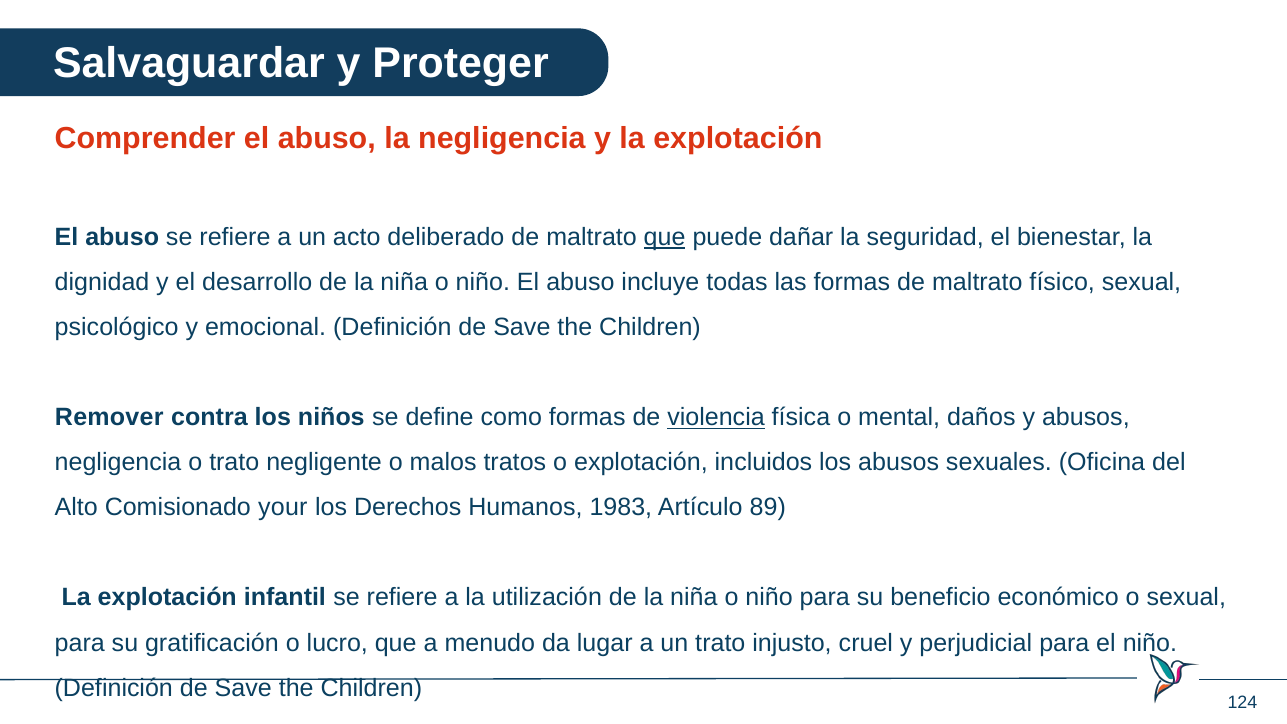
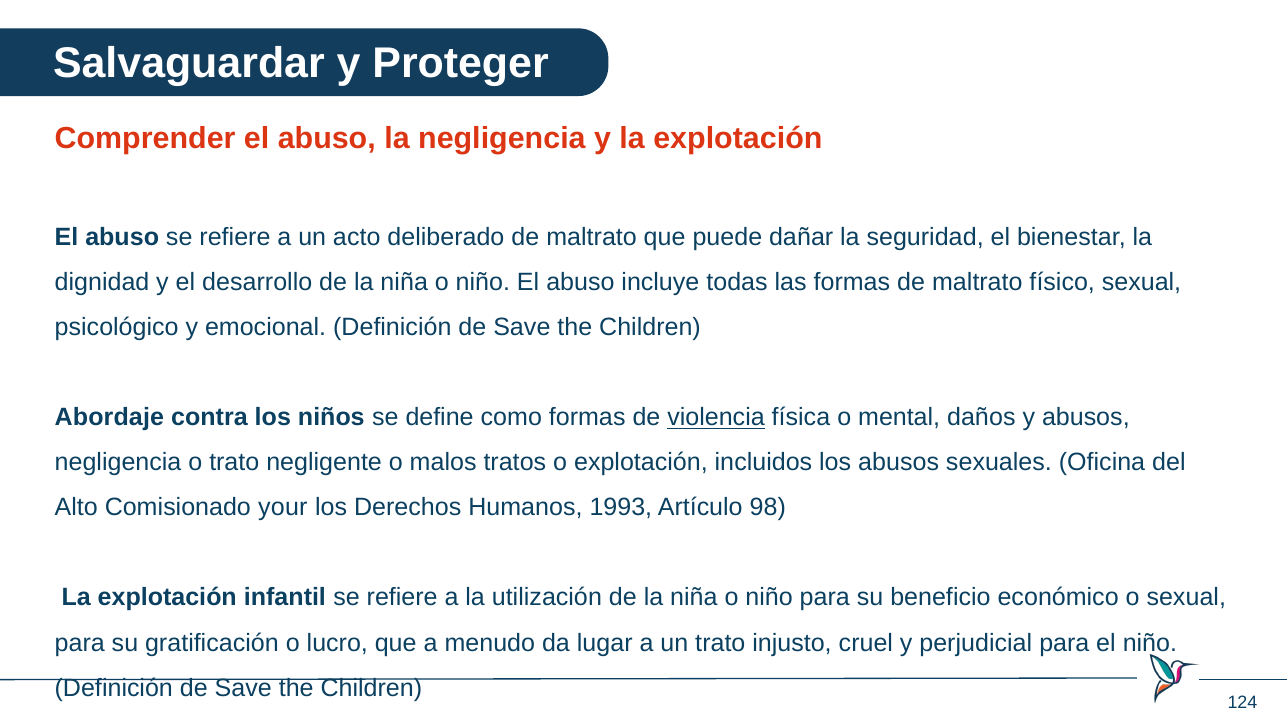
que at (665, 237) underline: present -> none
Remover: Remover -> Abordaje
1983: 1983 -> 1993
89: 89 -> 98
